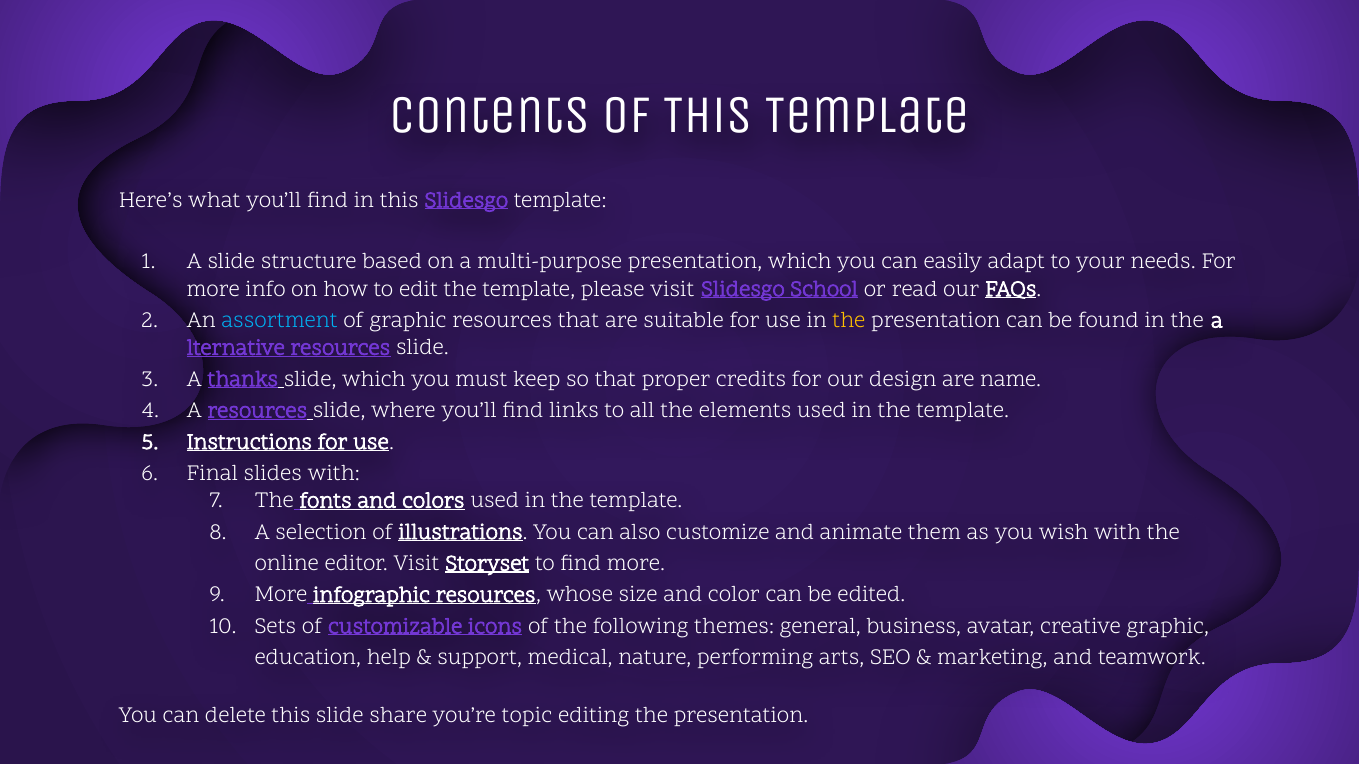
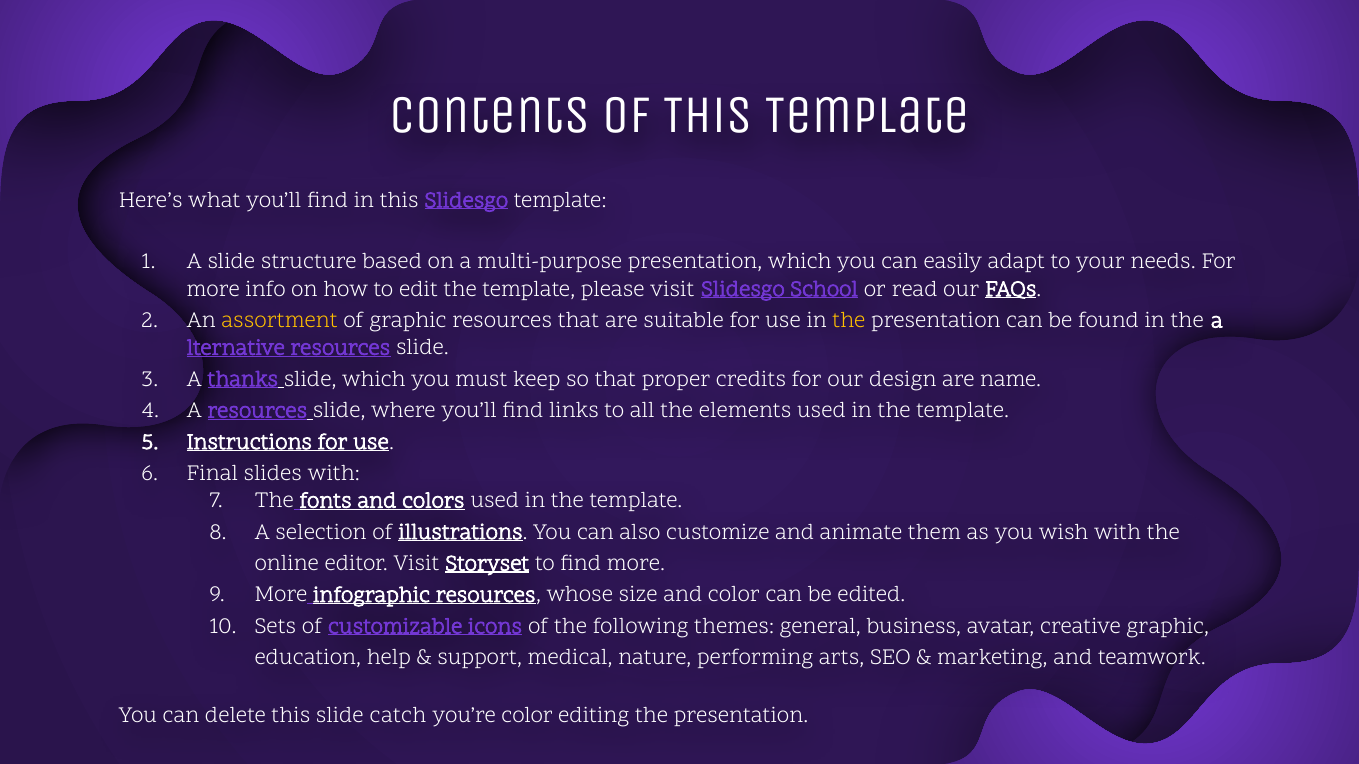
assortment colour: light blue -> yellow
share: share -> catch
you’re topic: topic -> color
